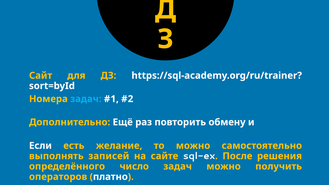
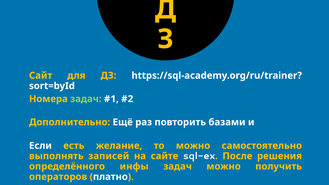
задач at (86, 99) colour: light blue -> light green
обмену: обмену -> базами
число: число -> инфы
